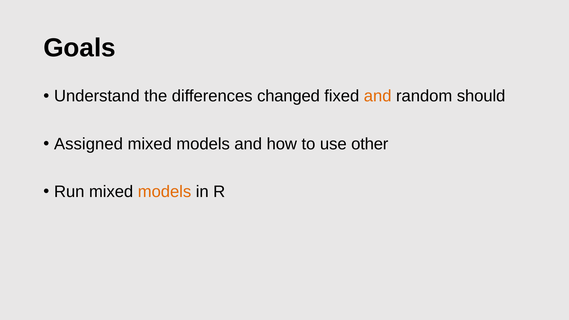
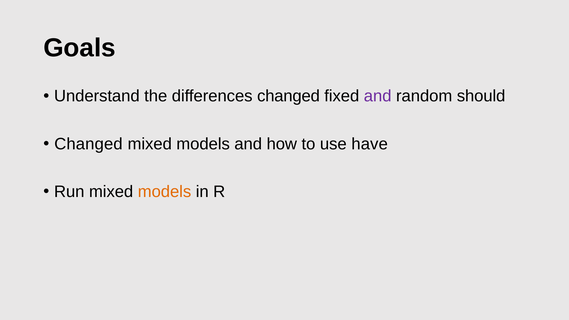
and at (378, 96) colour: orange -> purple
Assigned at (88, 144): Assigned -> Changed
other: other -> have
